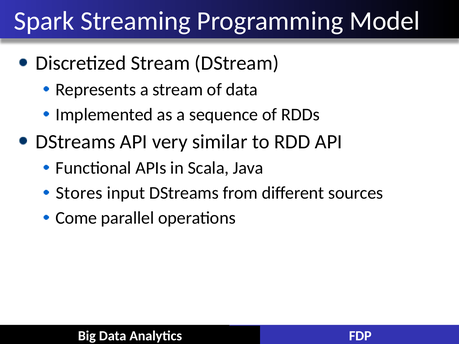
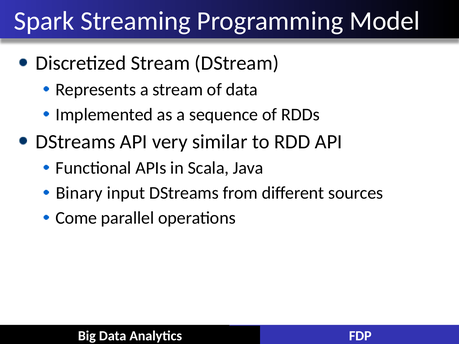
Stores: Stores -> Binary
